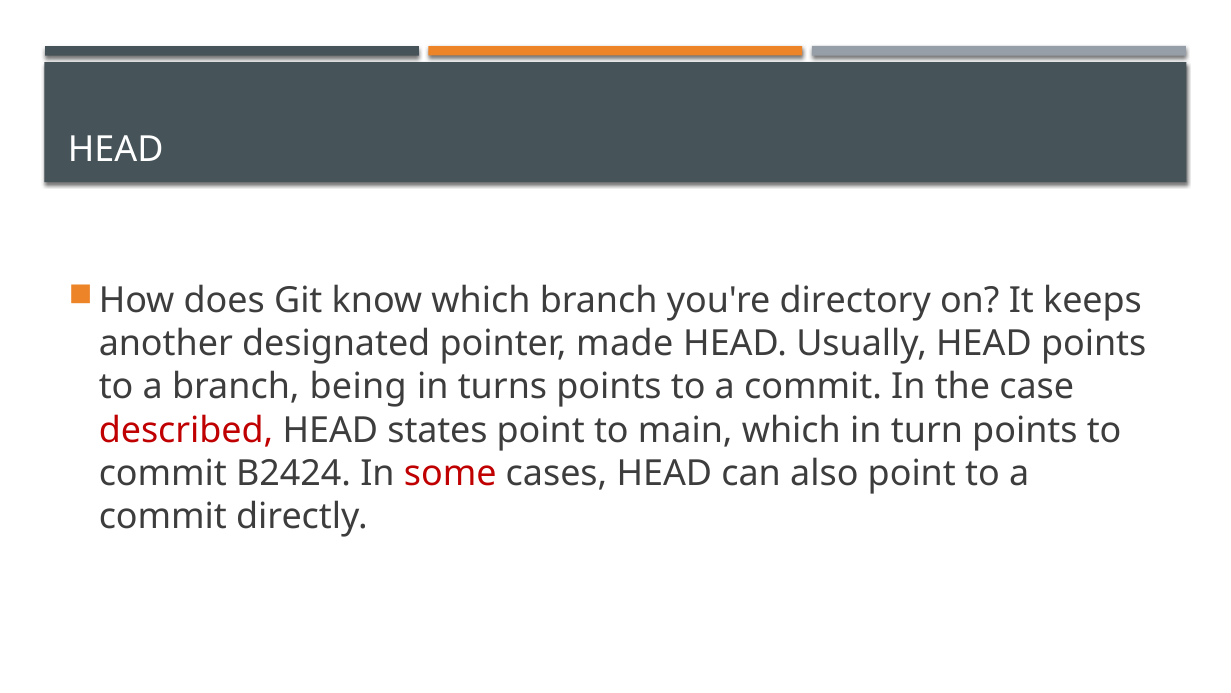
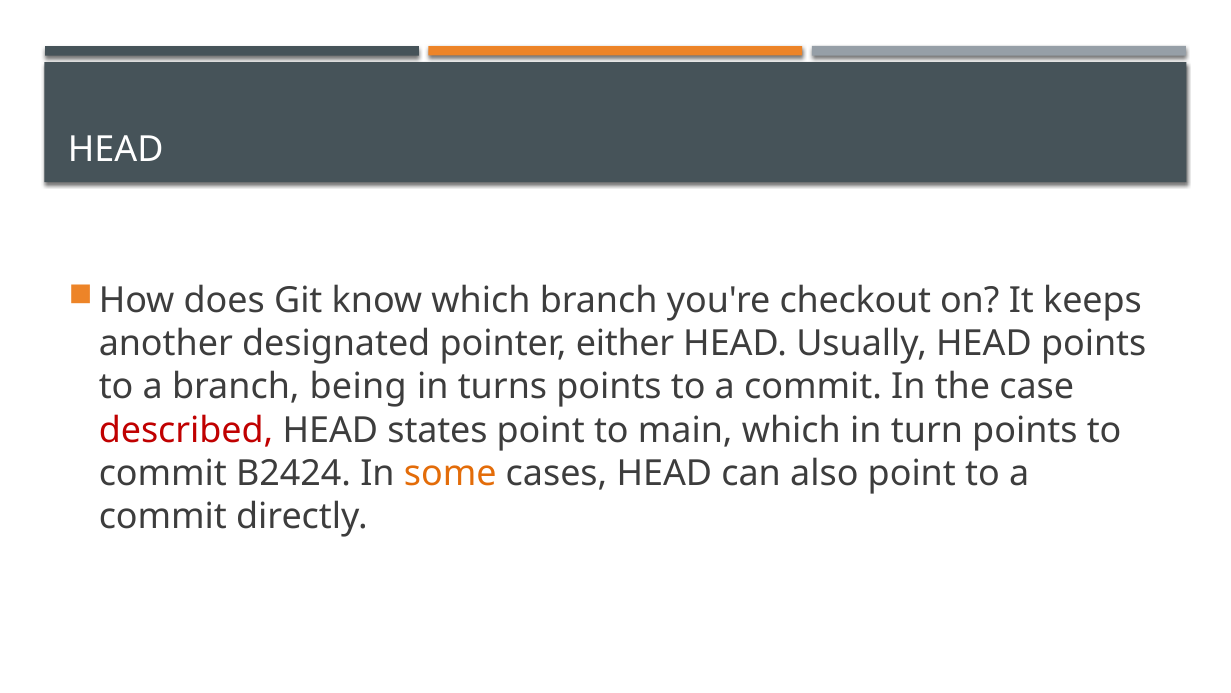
directory: directory -> checkout
made: made -> either
some colour: red -> orange
